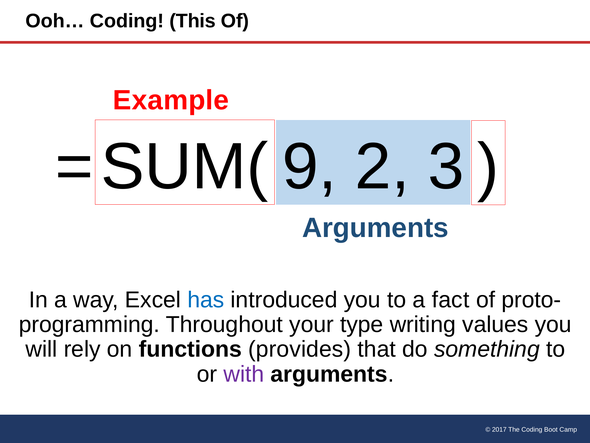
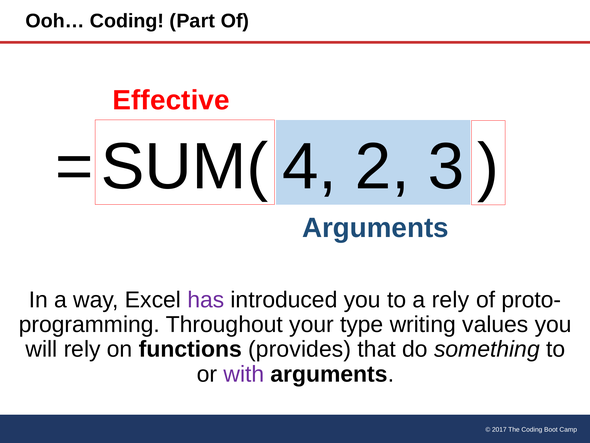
This: This -> Part
Example: Example -> Effective
9: 9 -> 4
has colour: blue -> purple
a fact: fact -> rely
